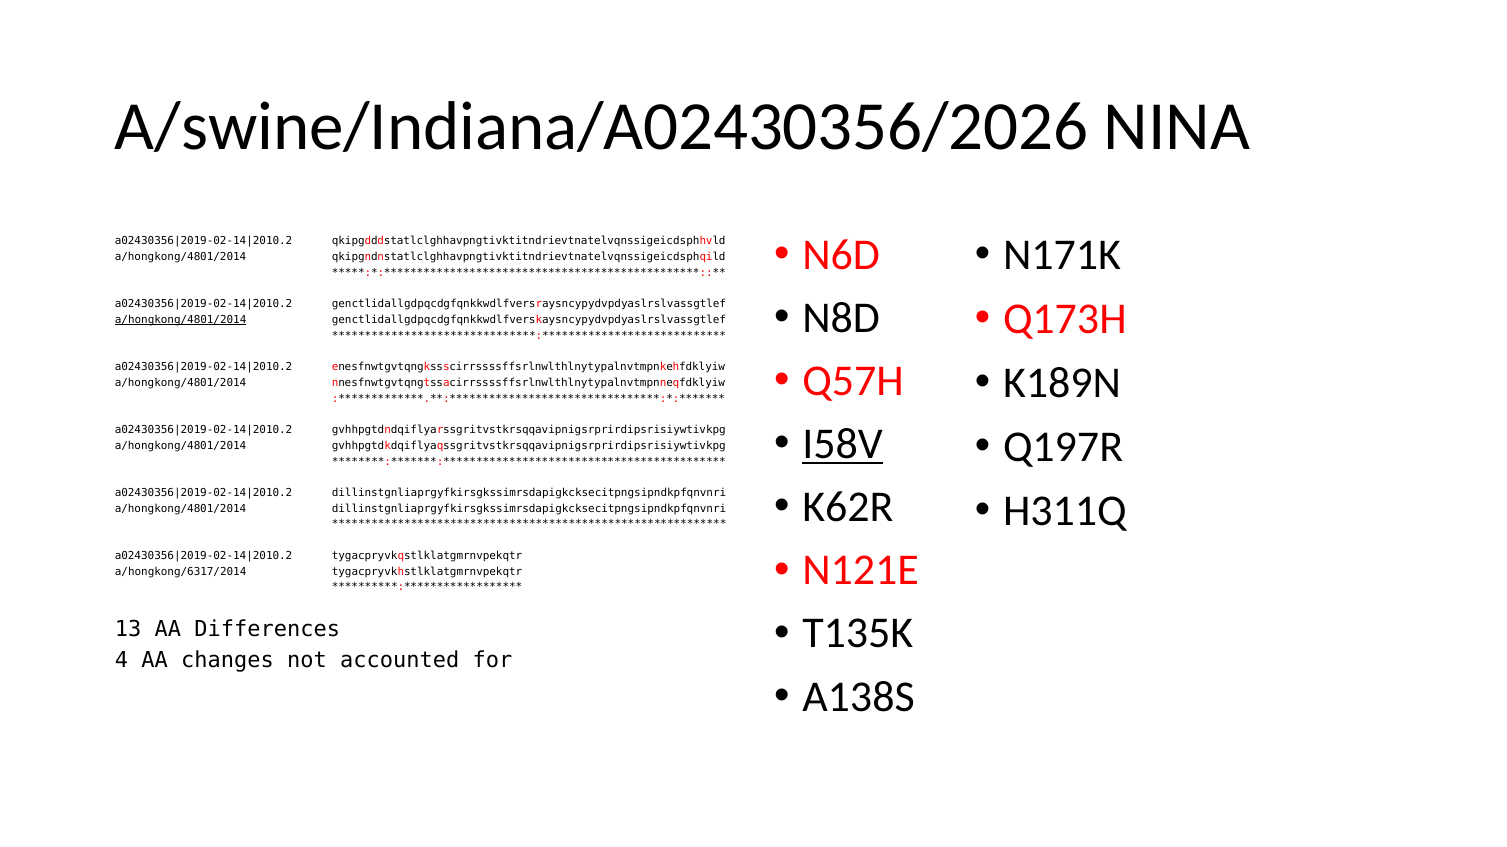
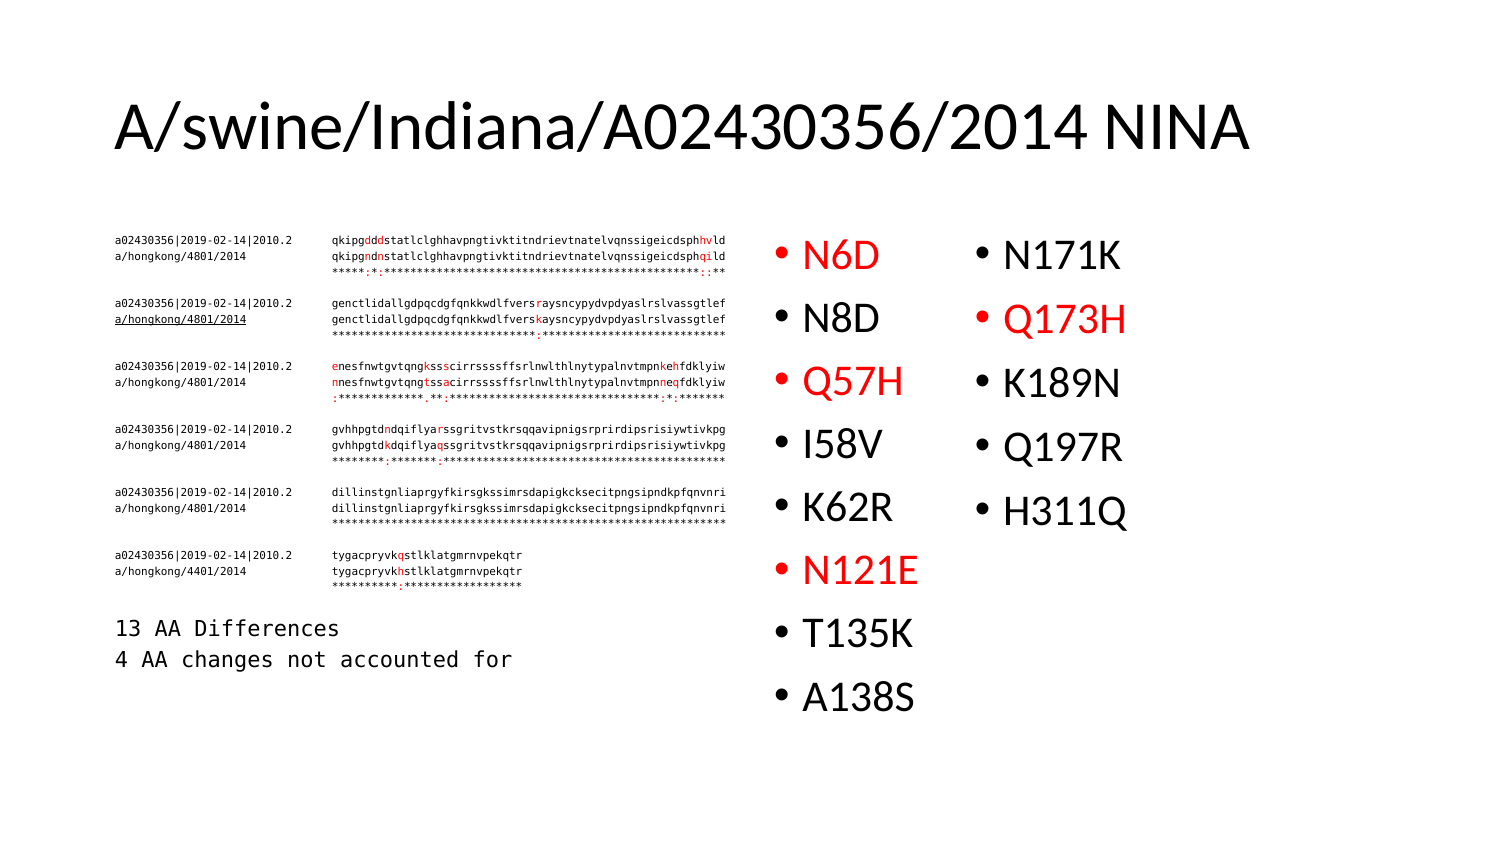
A/swine/Indiana/A02430356/2026: A/swine/Indiana/A02430356/2026 -> A/swine/Indiana/A02430356/2014
I58V underline: present -> none
a/hongkong/6317/2014: a/hongkong/6317/2014 -> a/hongkong/4401/2014
